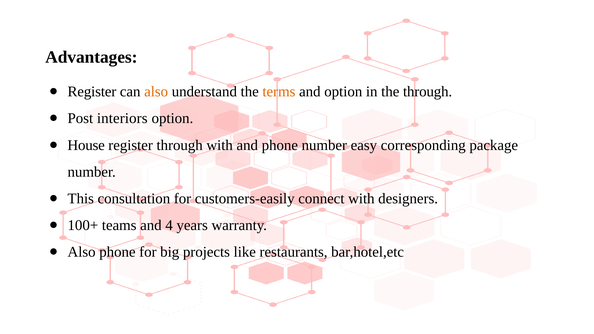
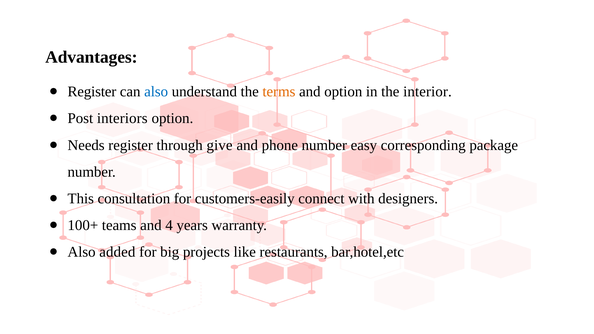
also at (156, 92) colour: orange -> blue
the through: through -> interior
House: House -> Needs
through with: with -> give
Also phone: phone -> added
